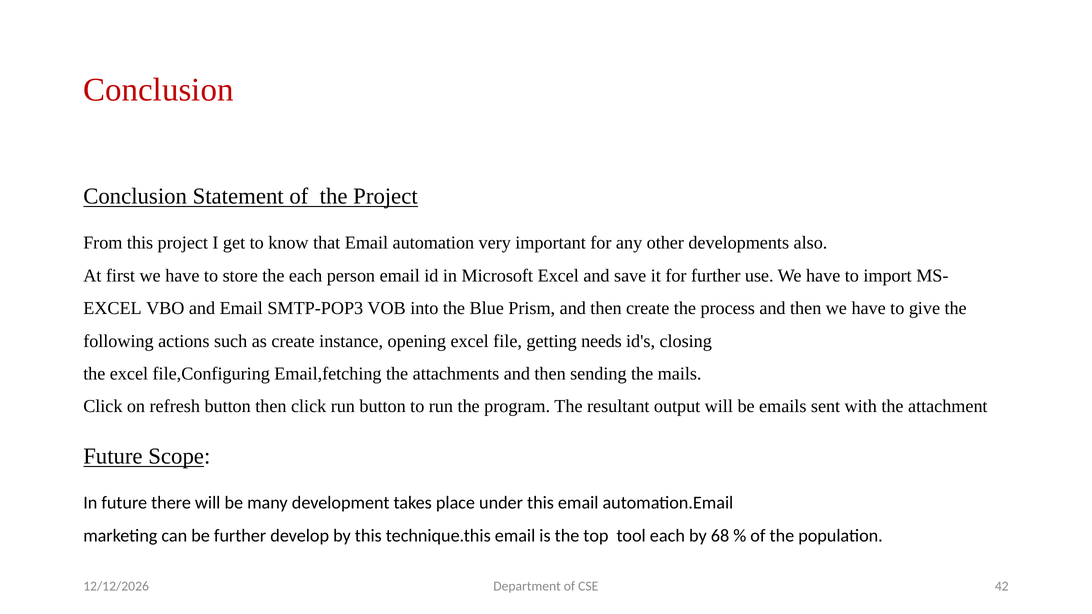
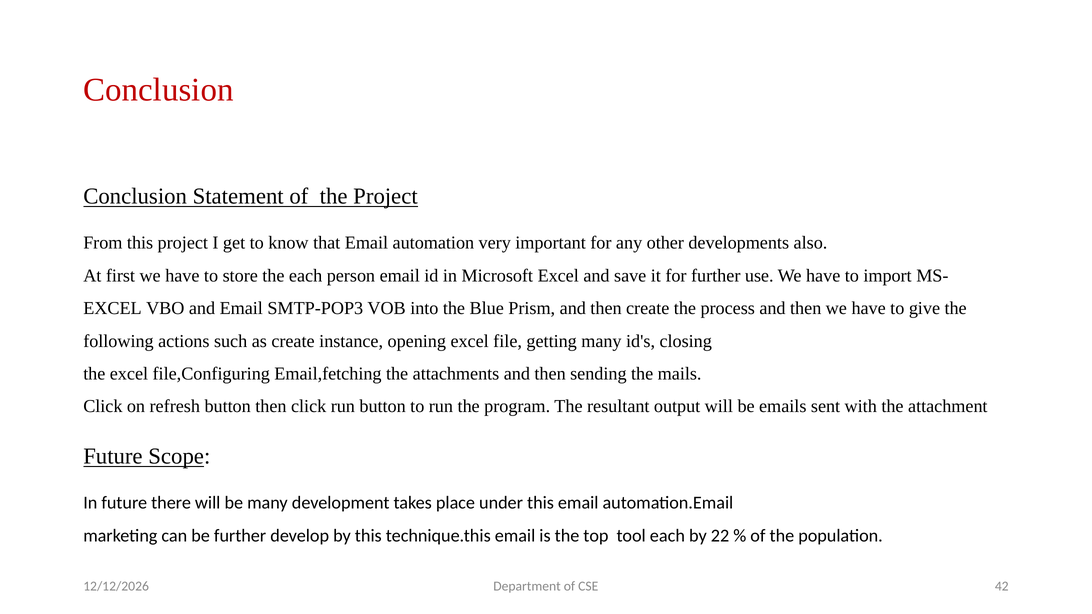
getting needs: needs -> many
68: 68 -> 22
